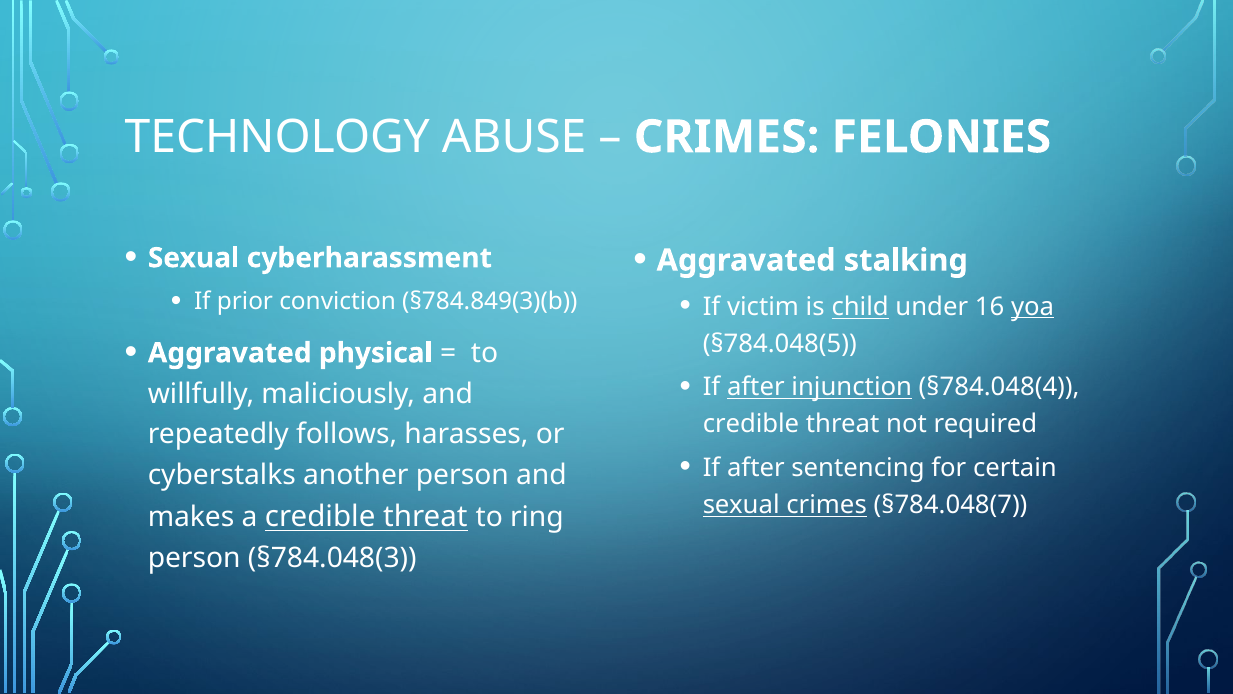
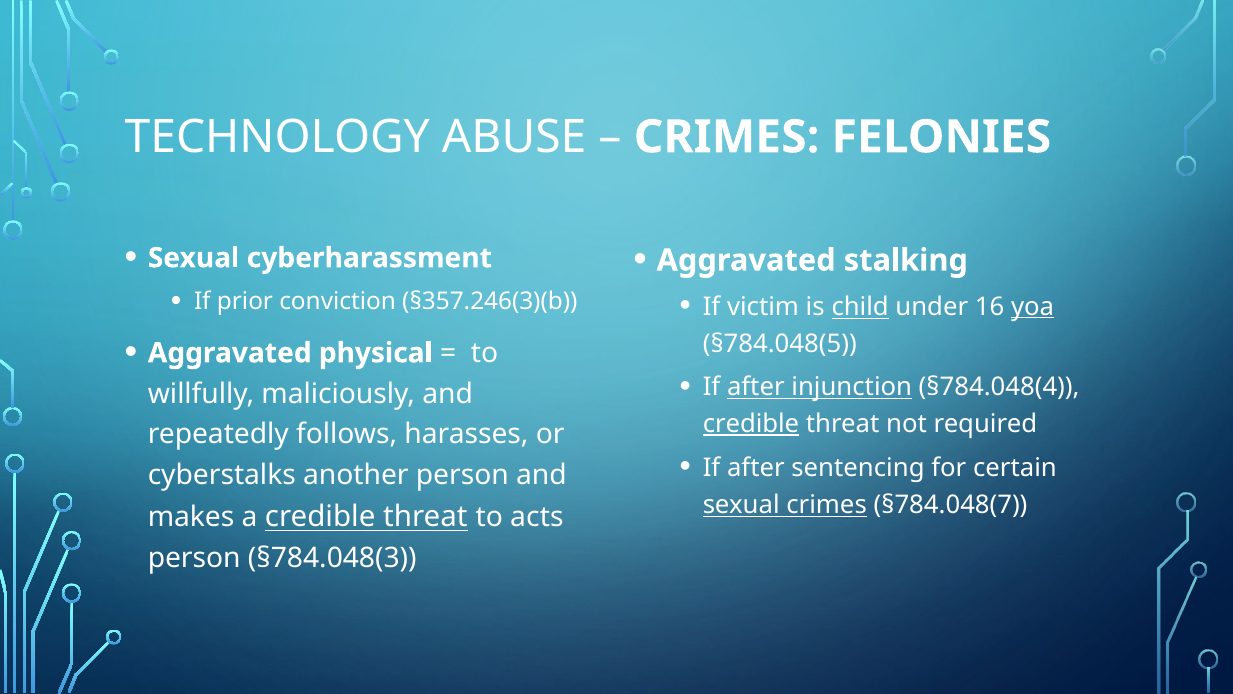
§784.849(3)(b: §784.849(3)(b -> §357.246(3)(b
credible at (751, 424) underline: none -> present
ring: ring -> acts
